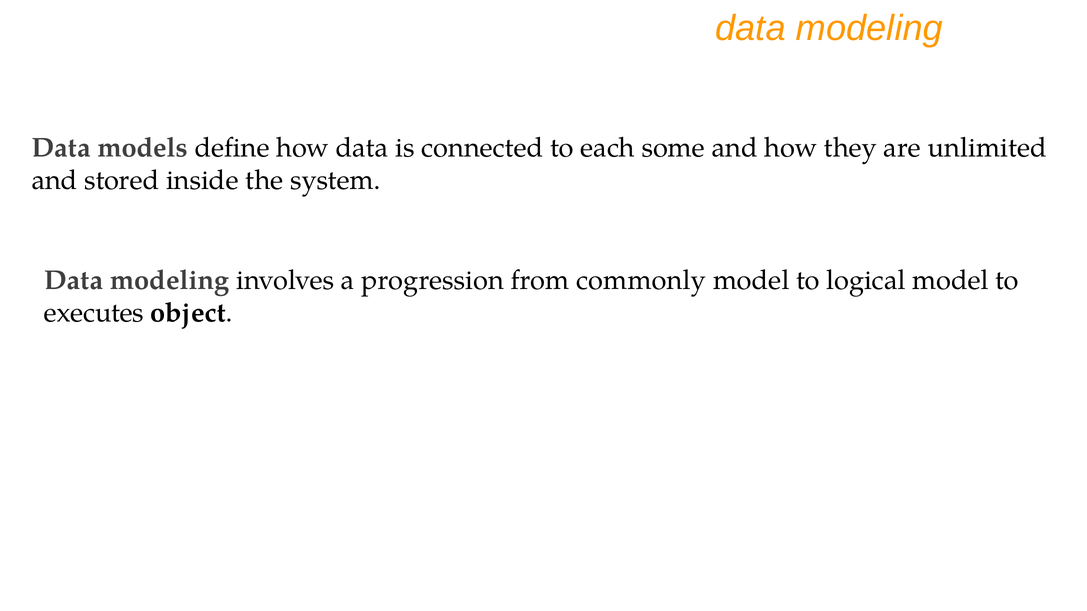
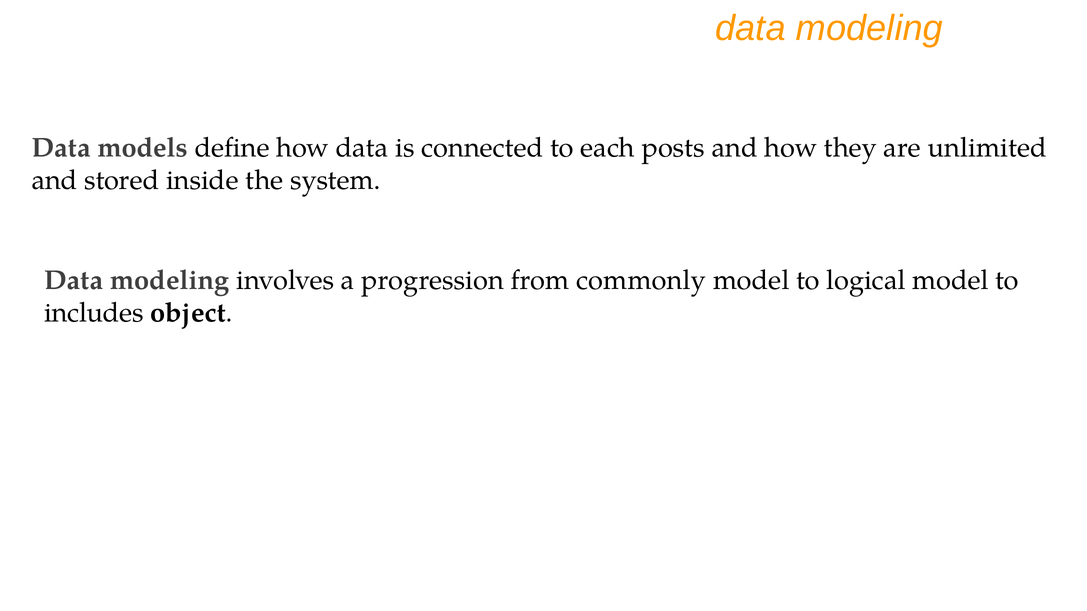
some: some -> posts
executes: executes -> includes
